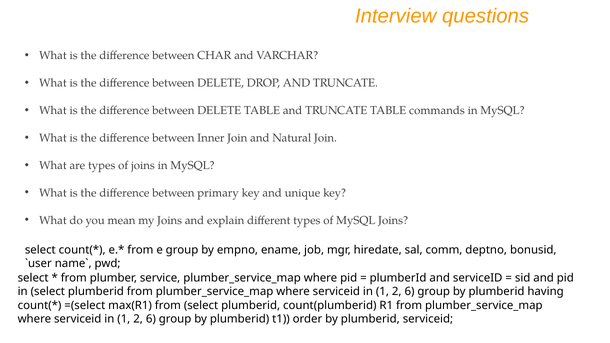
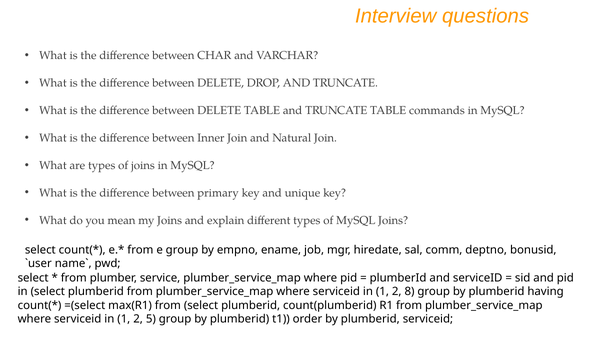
6 at (409, 292): 6 -> 8
6 at (151, 319): 6 -> 5
